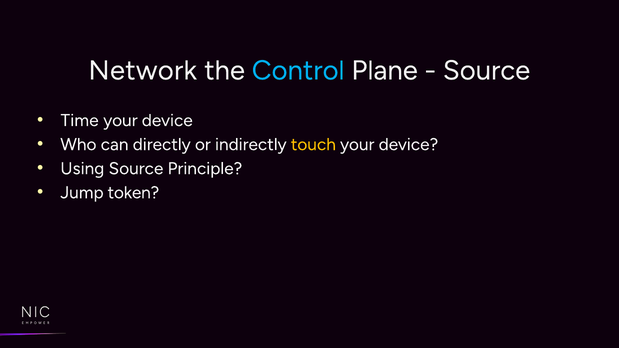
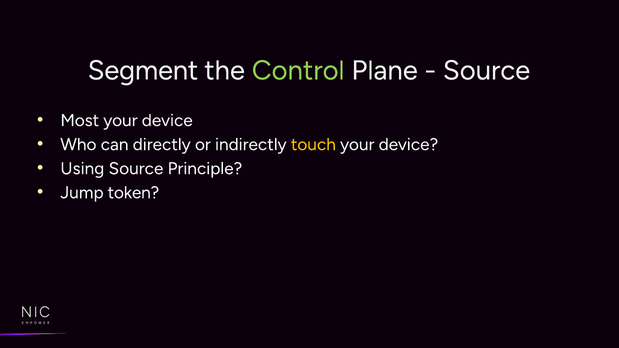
Network: Network -> Segment
Control colour: light blue -> light green
Time: Time -> Most
